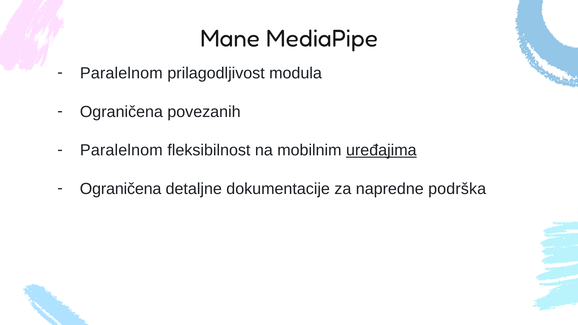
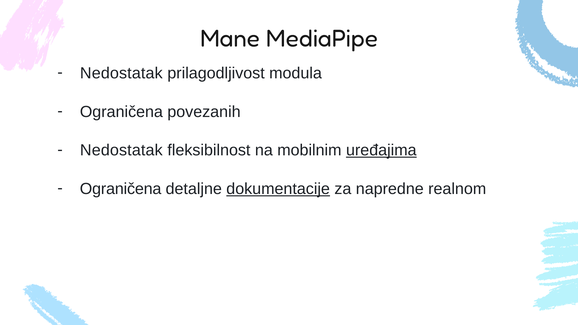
Paralelnom at (121, 73): Paralelnom -> Nedostatak
Paralelnom at (121, 150): Paralelnom -> Nedostatak
dokumentacije underline: none -> present
podrška: podrška -> realnom
